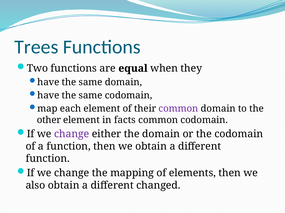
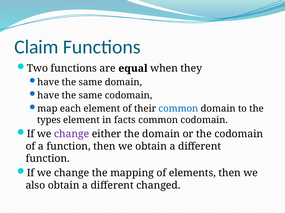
Trees: Trees -> Claim
common at (178, 109) colour: purple -> blue
other: other -> types
